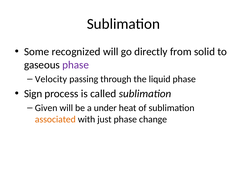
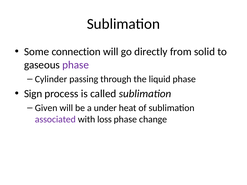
recognized: recognized -> connection
Velocity: Velocity -> Cylinder
associated colour: orange -> purple
just: just -> loss
